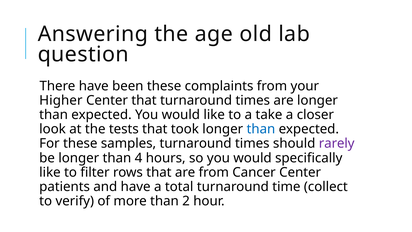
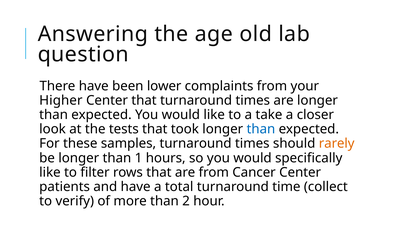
been these: these -> lower
rarely colour: purple -> orange
4: 4 -> 1
